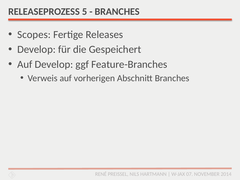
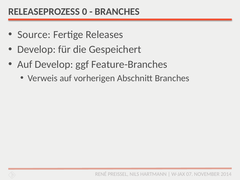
5: 5 -> 0
Scopes: Scopes -> Source
